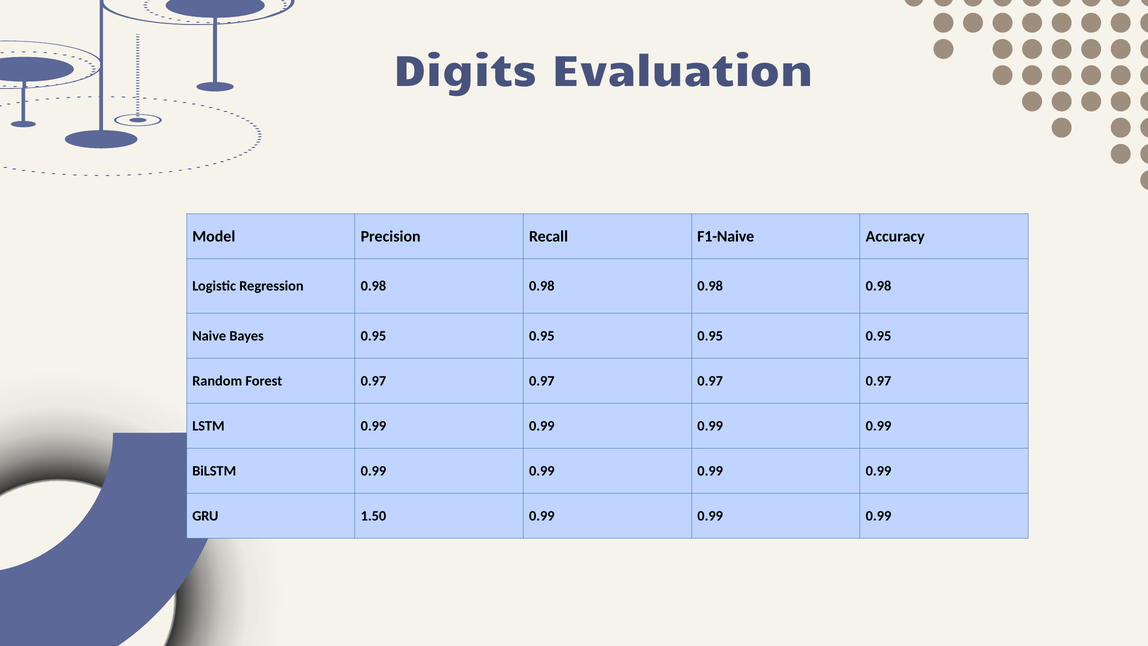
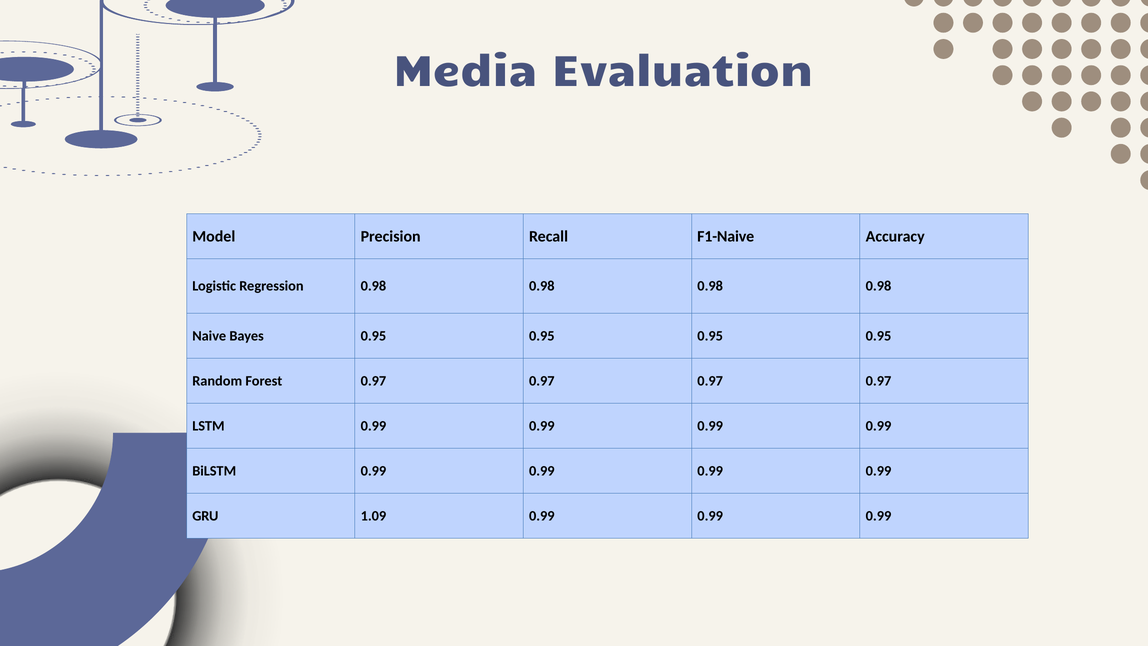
Digits: Digits -> Media
1.50: 1.50 -> 1.09
